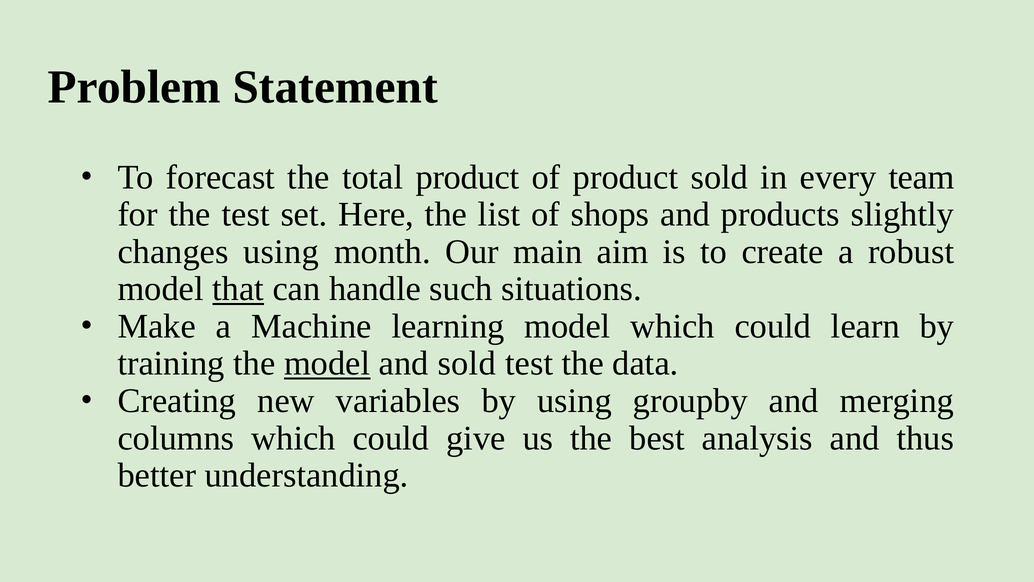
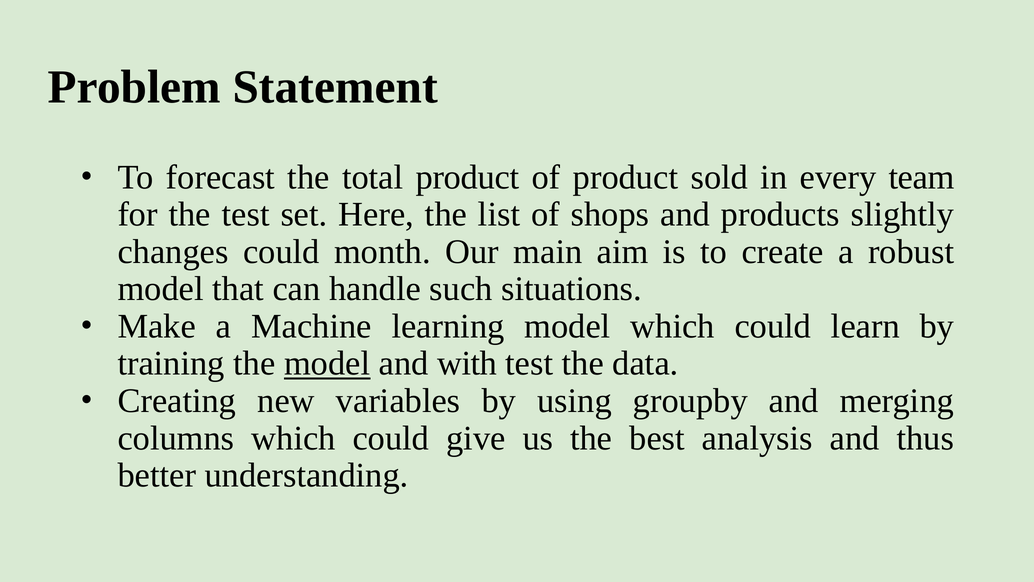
changes using: using -> could
that underline: present -> none
and sold: sold -> with
